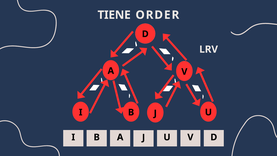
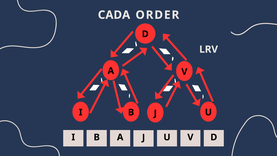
TIENE: TIENE -> CADA
